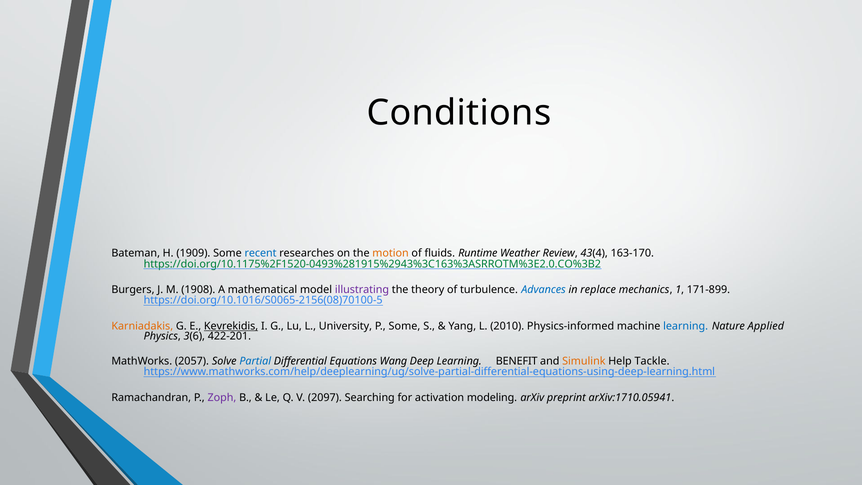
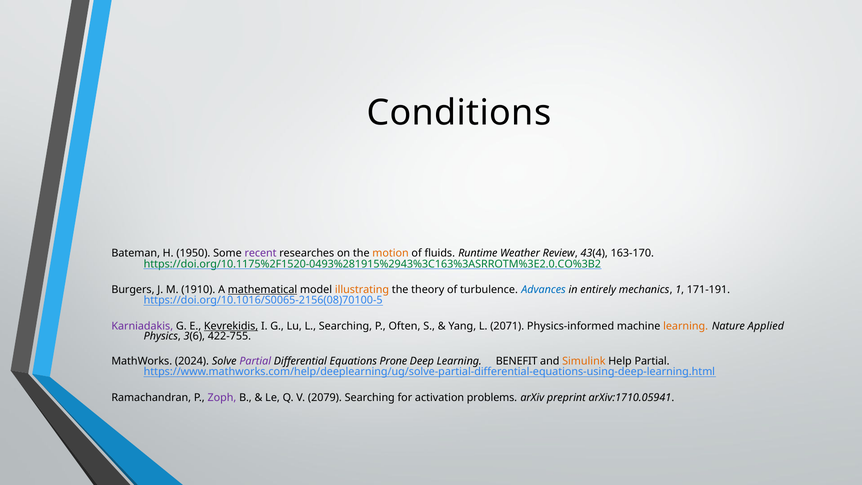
1909: 1909 -> 1950
recent colour: blue -> purple
1908: 1908 -> 1910
mathematical underline: none -> present
illustrating colour: purple -> orange
replace: replace -> entirely
171-899: 171-899 -> 171-191
Karniadakis colour: orange -> purple
L University: University -> Searching
P Some: Some -> Often
2010: 2010 -> 2071
learning at (686, 326) colour: blue -> orange
422-201: 422-201 -> 422-755
2057: 2057 -> 2024
Partial at (255, 361) colour: blue -> purple
Wang: Wang -> Prone
Help Tackle: Tackle -> Partial
2097: 2097 -> 2079
modeling: modeling -> problems
